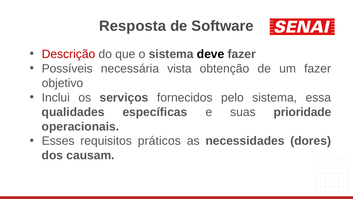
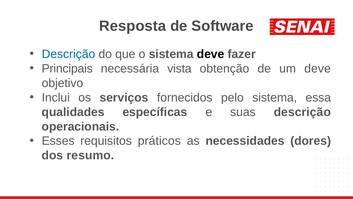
Descrição at (68, 54) colour: red -> blue
Possíveis: Possíveis -> Principais
um fazer: fazer -> deve
suas prioridade: prioridade -> descrição
causam: causam -> resumo
